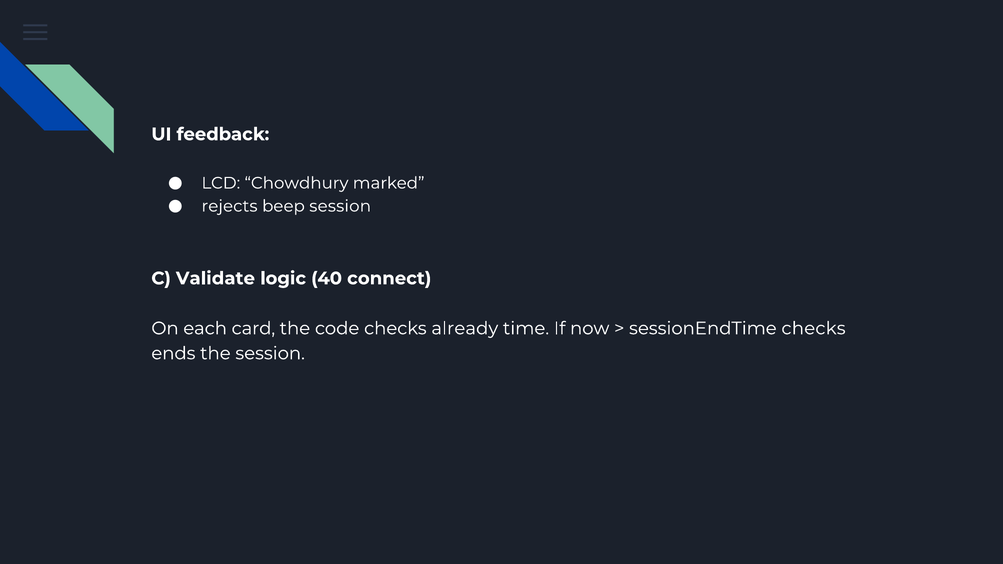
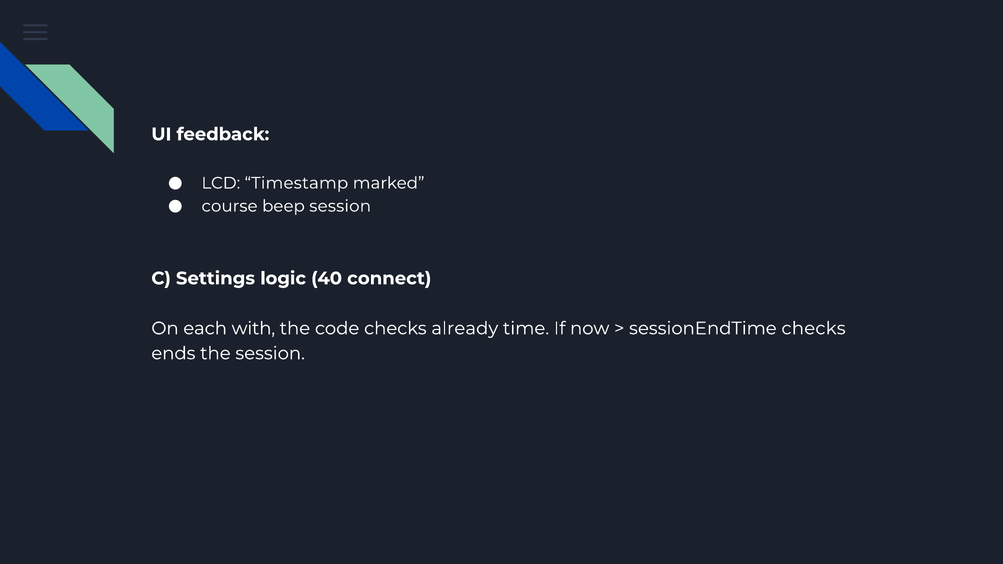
Chowdhury: Chowdhury -> Timestamp
rejects: rejects -> course
Validate: Validate -> Settings
card: card -> with
